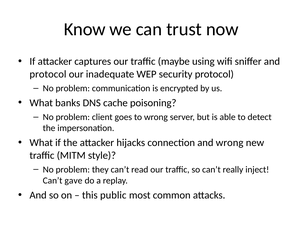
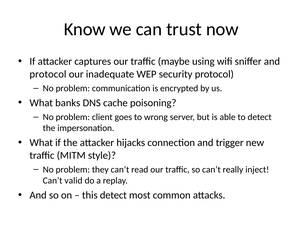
and wrong: wrong -> trigger
gave: gave -> valid
this public: public -> detect
